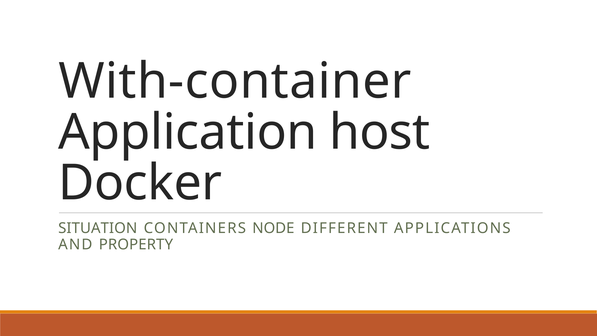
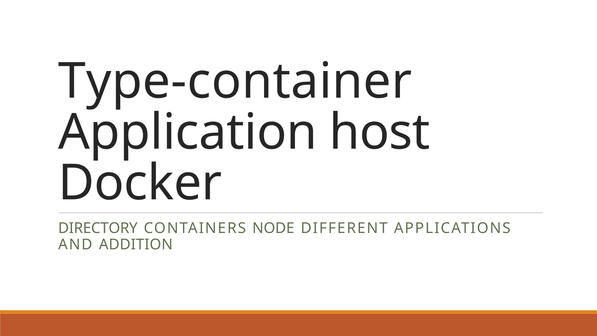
With-container: With-container -> Type-container
SITUATION: SITUATION -> DIRECTORY
PROPERTY: PROPERTY -> ADDITION
